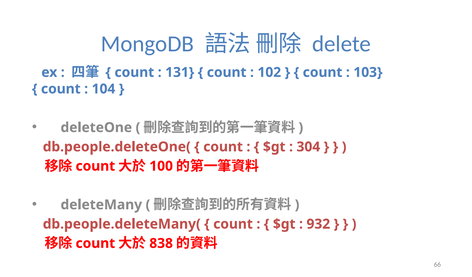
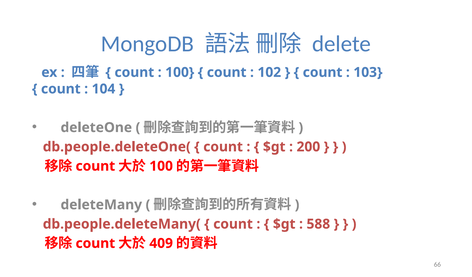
131 at (180, 72): 131 -> 100
304: 304 -> 200
932: 932 -> 588
838: 838 -> 409
